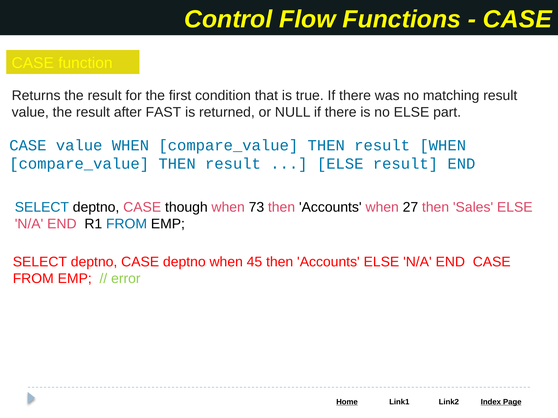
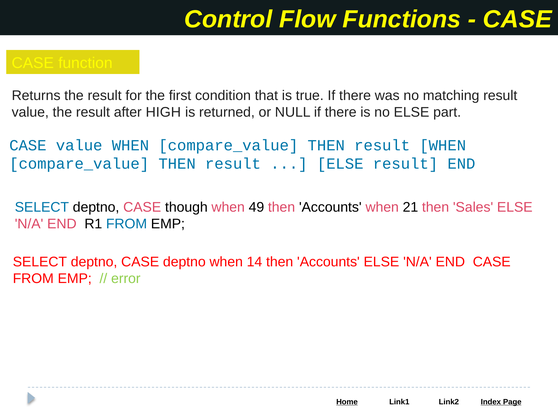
FAST: FAST -> HIGH
73: 73 -> 49
27: 27 -> 21
45: 45 -> 14
